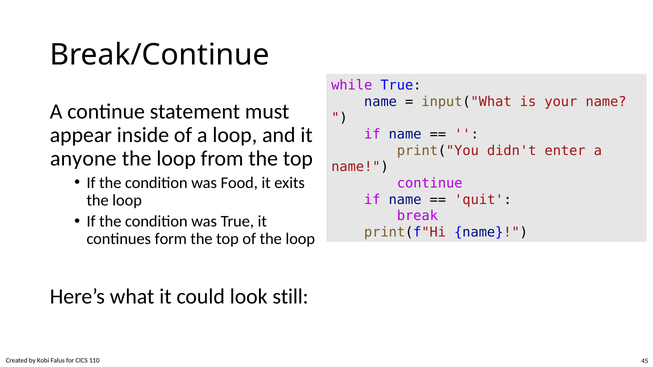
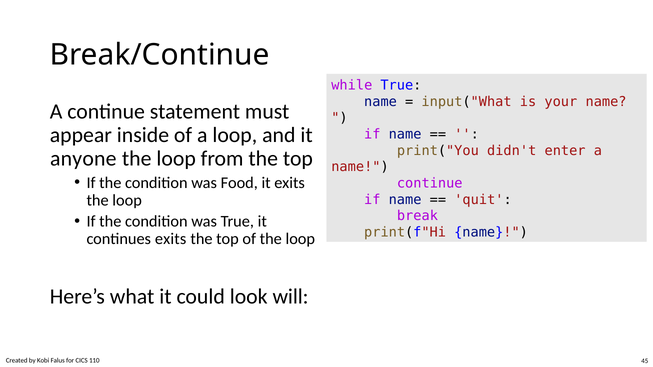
continues form: form -> exits
still: still -> will
